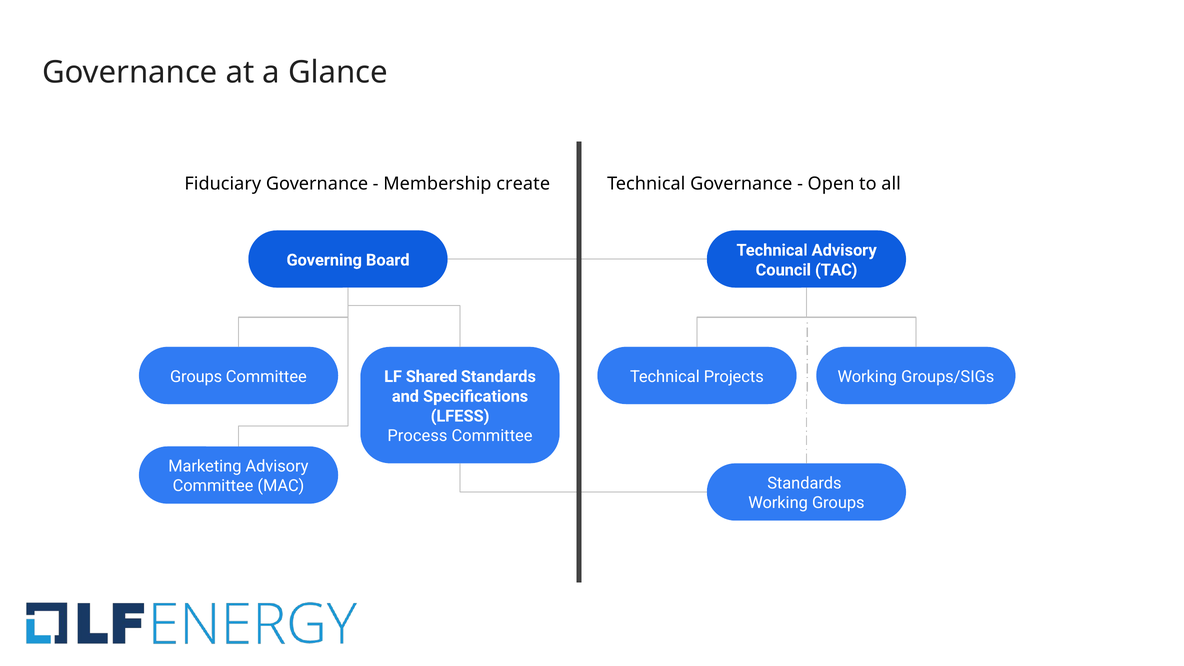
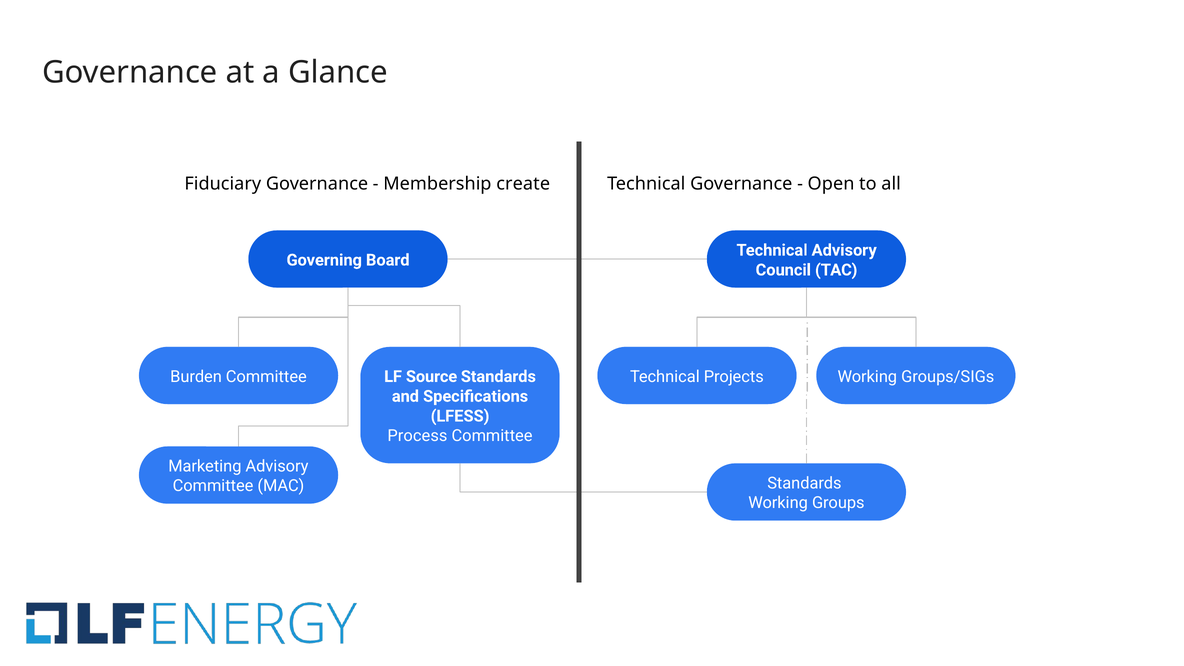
Groups at (196, 377): Groups -> Burden
Shared: Shared -> Source
